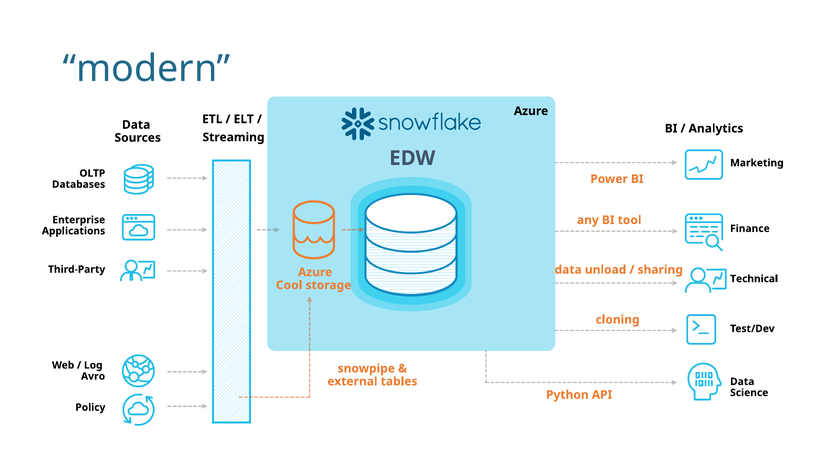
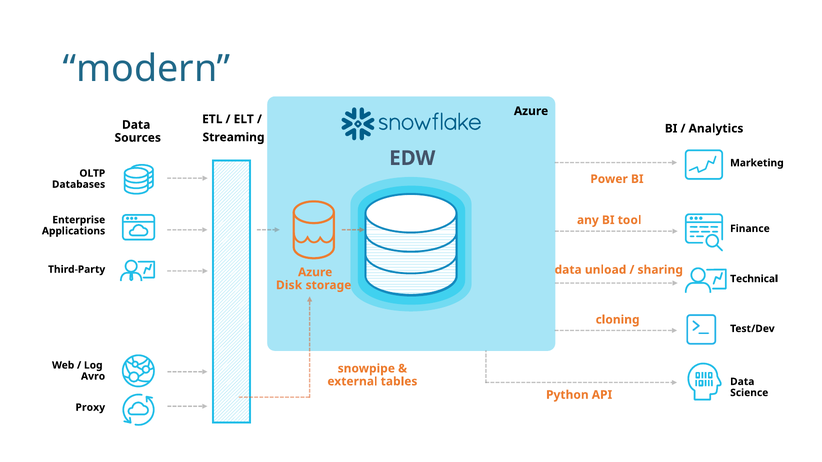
Cool: Cool -> Disk
Policy: Policy -> Proxy
